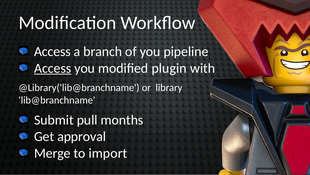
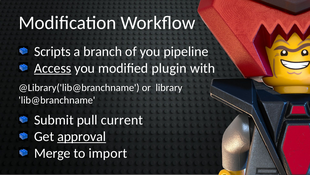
Access at (52, 51): Access -> Scripts
months: months -> current
approval underline: none -> present
